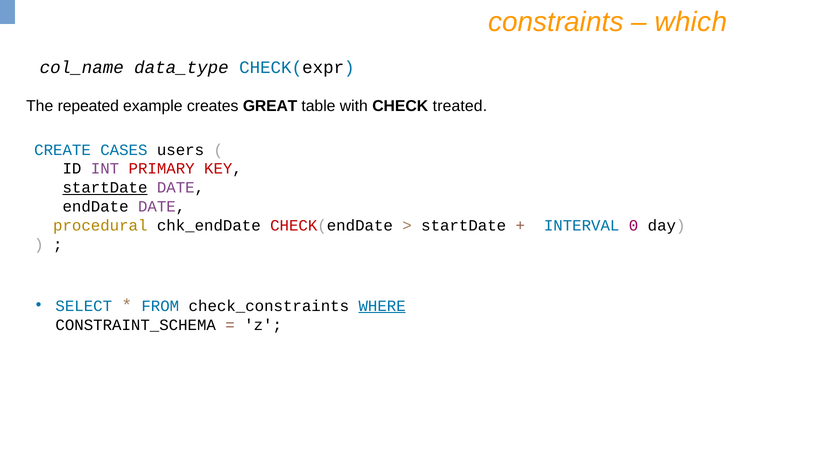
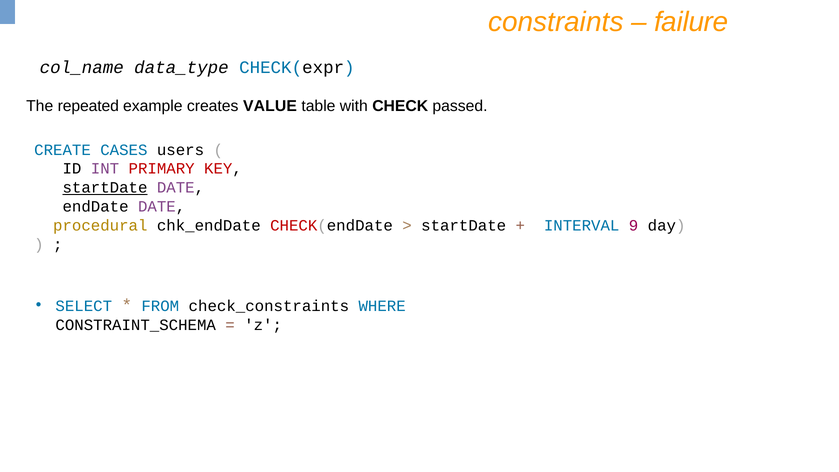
which: which -> failure
GREAT: GREAT -> VALUE
treated: treated -> passed
0: 0 -> 9
WHERE underline: present -> none
